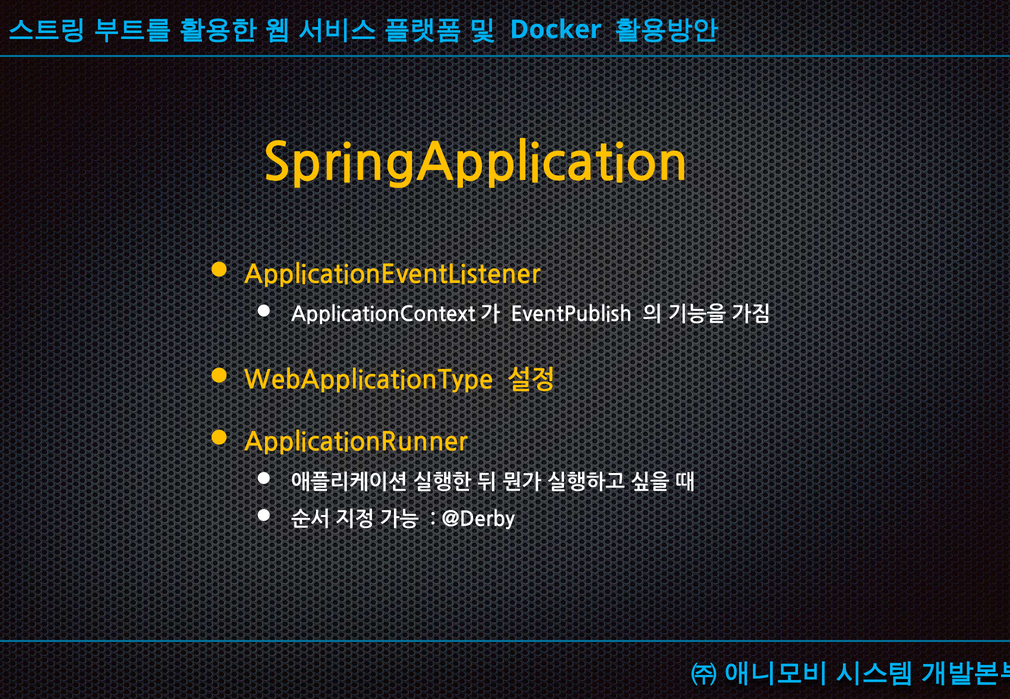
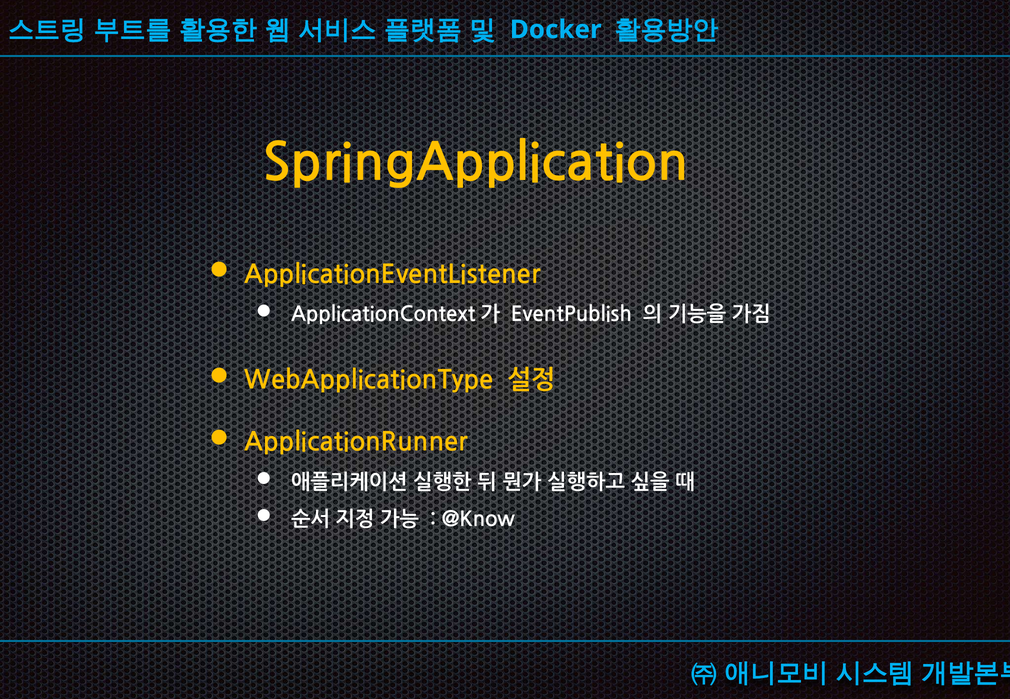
@Derby: @Derby -> @Know
